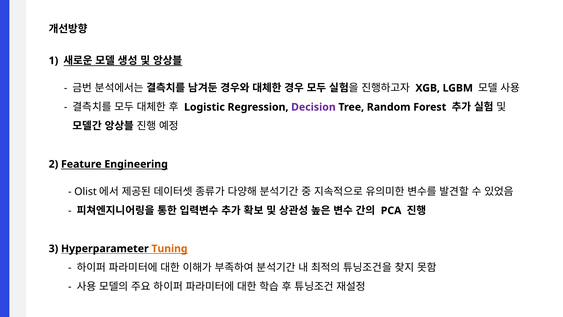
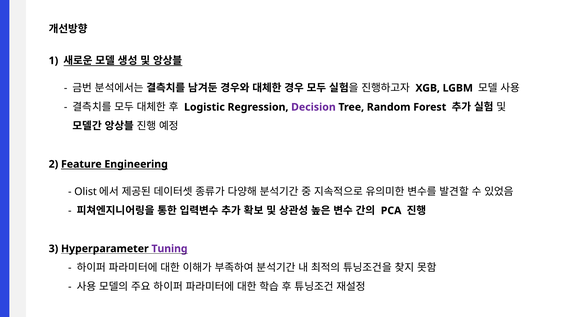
Tuning colour: orange -> purple
